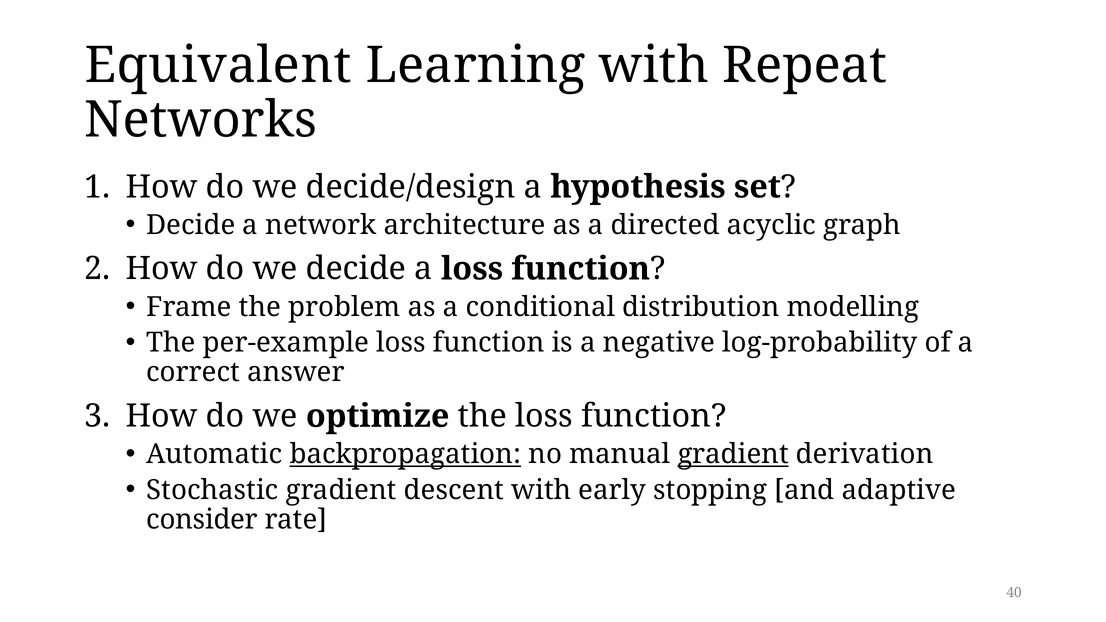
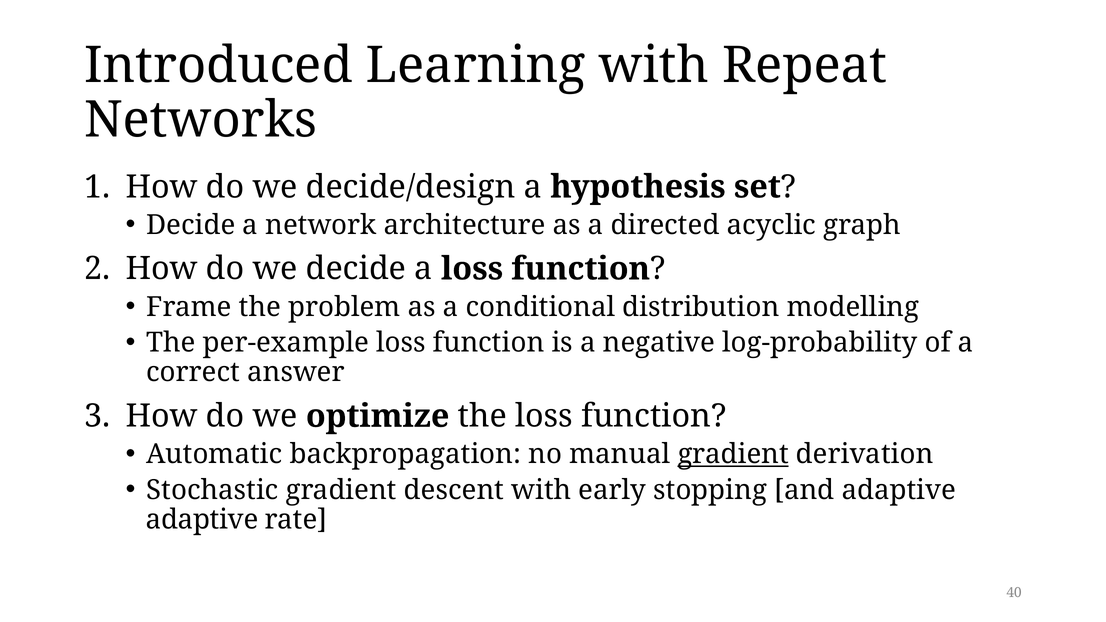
Equivalent: Equivalent -> Introduced
backpropagation underline: present -> none
consider at (202, 520): consider -> adaptive
